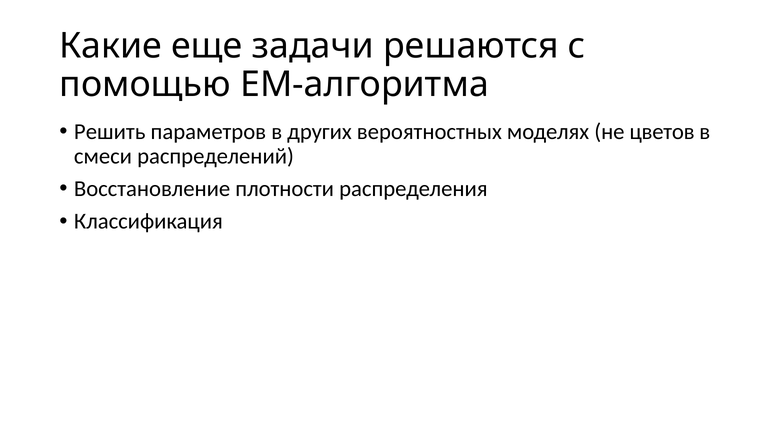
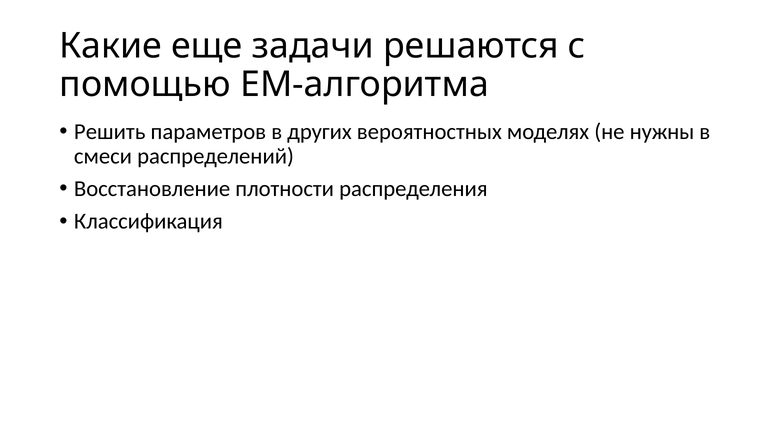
цветов: цветов -> нужны
